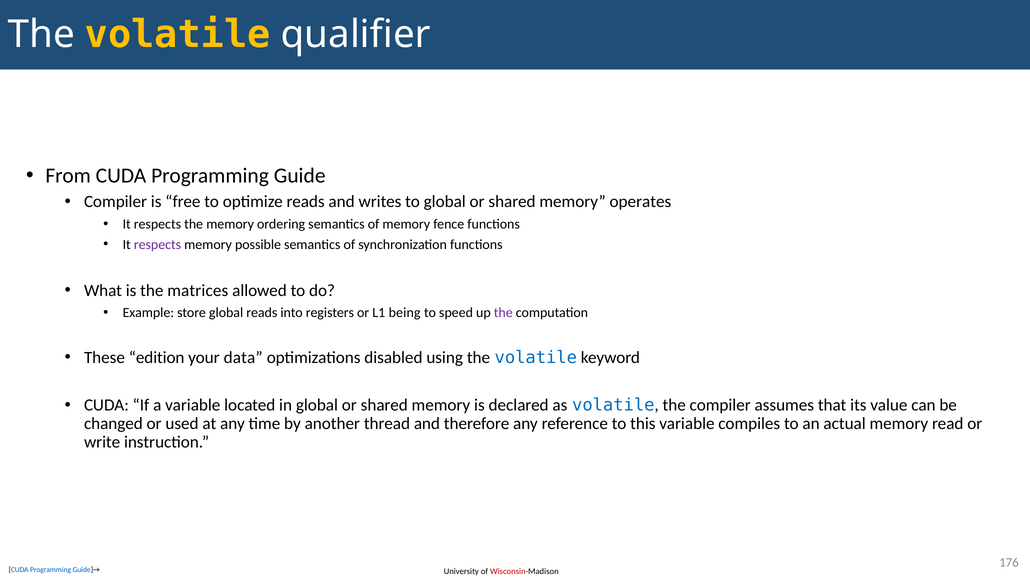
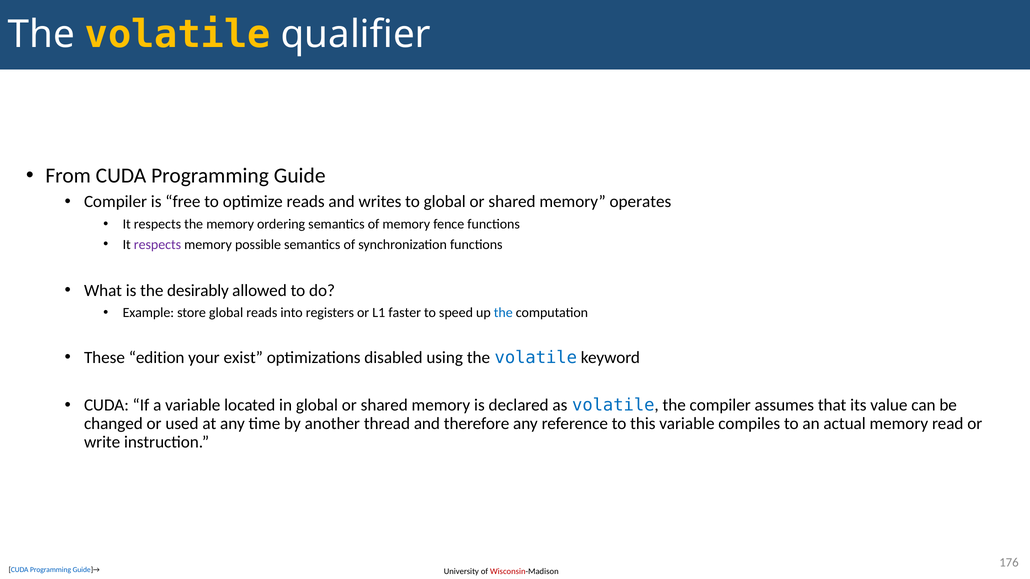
matrices: matrices -> desirably
being: being -> faster
the at (503, 313) colour: purple -> blue
data: data -> exist
